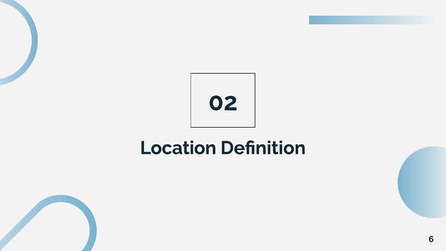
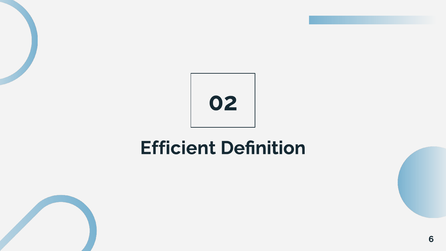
Location: Location -> Efficient
